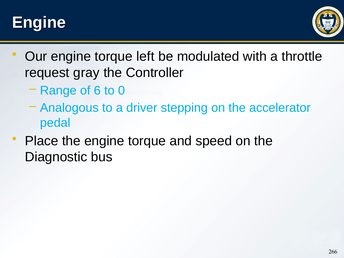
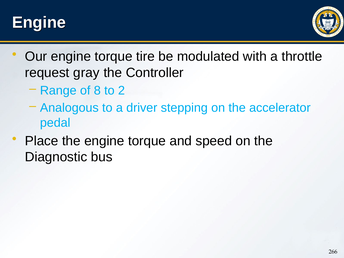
left: left -> tire
6: 6 -> 8
0: 0 -> 2
